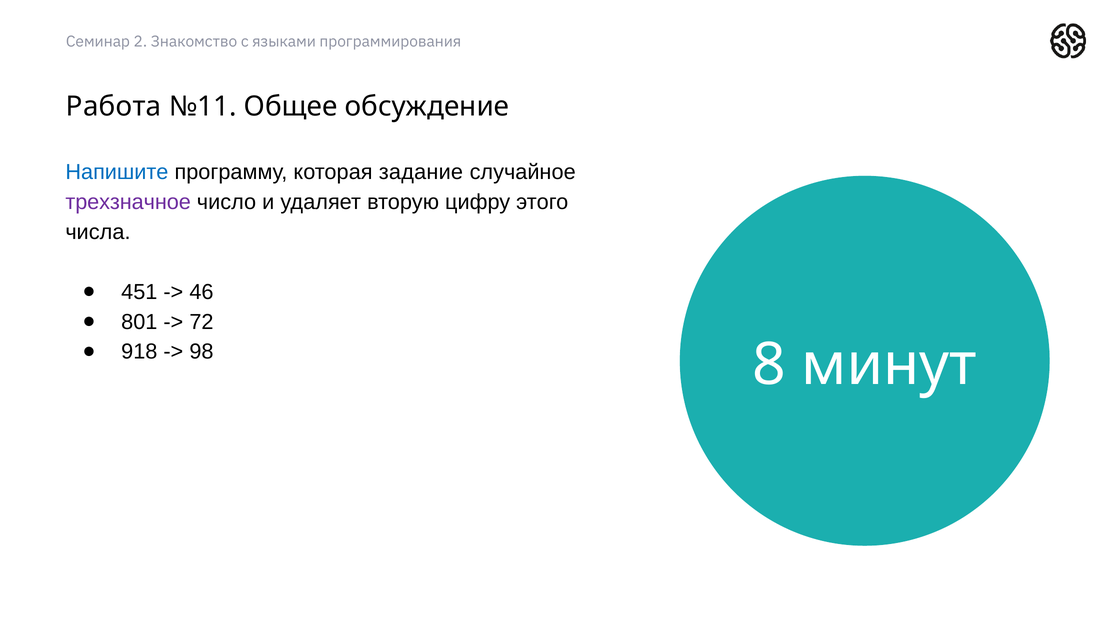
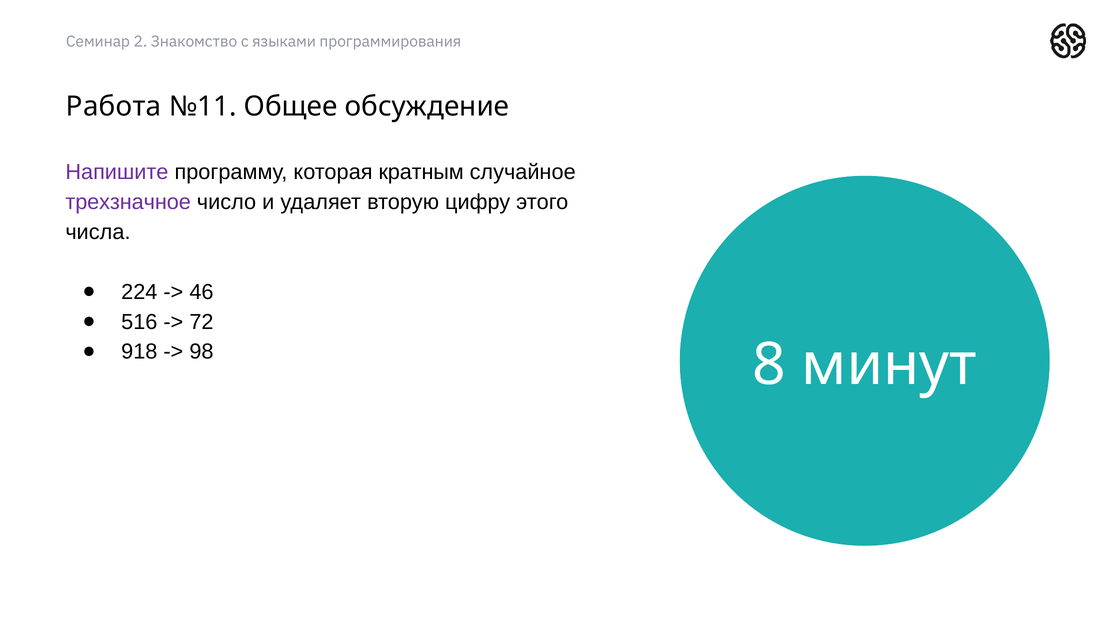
Напишите colour: blue -> purple
задание: задание -> кратным
451: 451 -> 224
801: 801 -> 516
